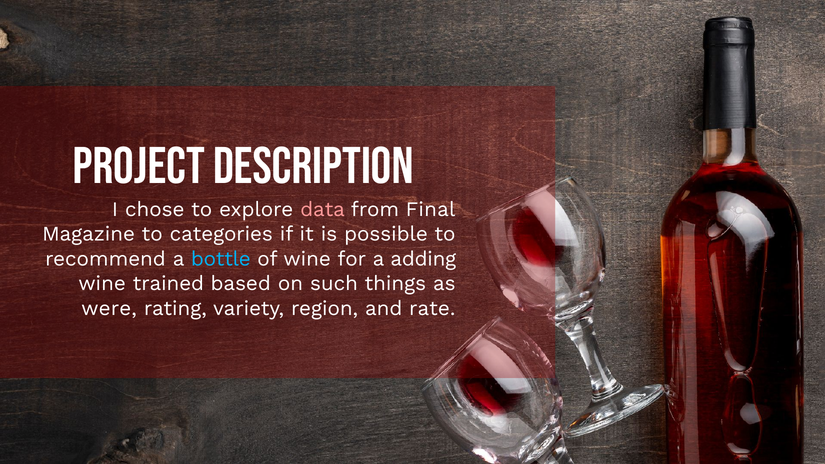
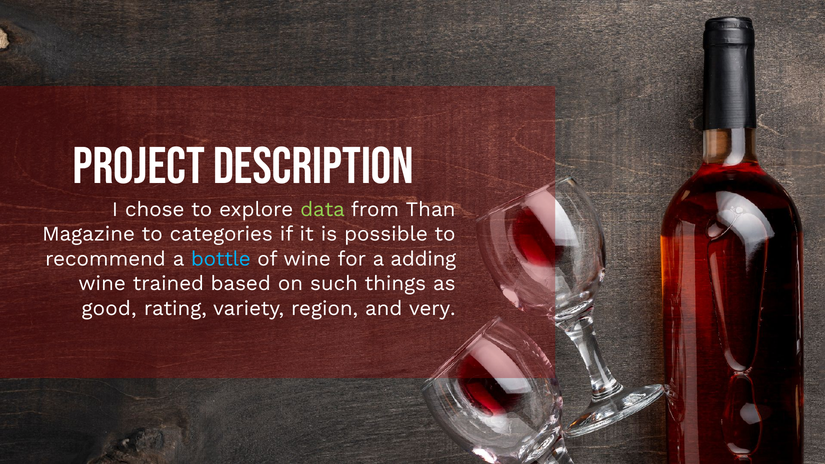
data colour: pink -> light green
Final: Final -> Than
were: were -> good
rate: rate -> very
